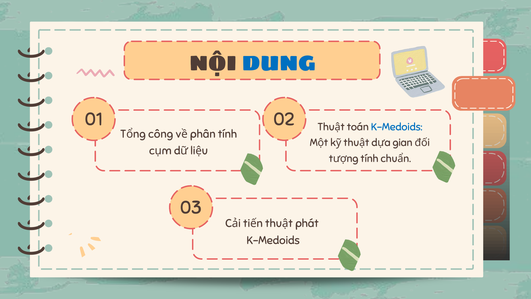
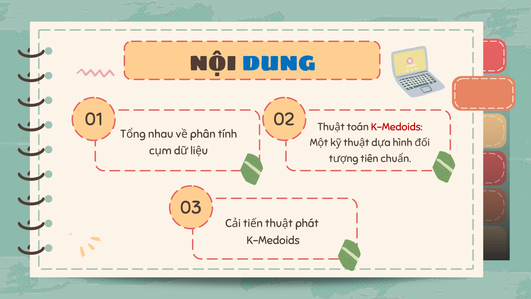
K-Medoids at (397, 127) colour: blue -> red
công: công -> nhau
gian: gian -> hình
tính at (369, 158): tính -> tiên
